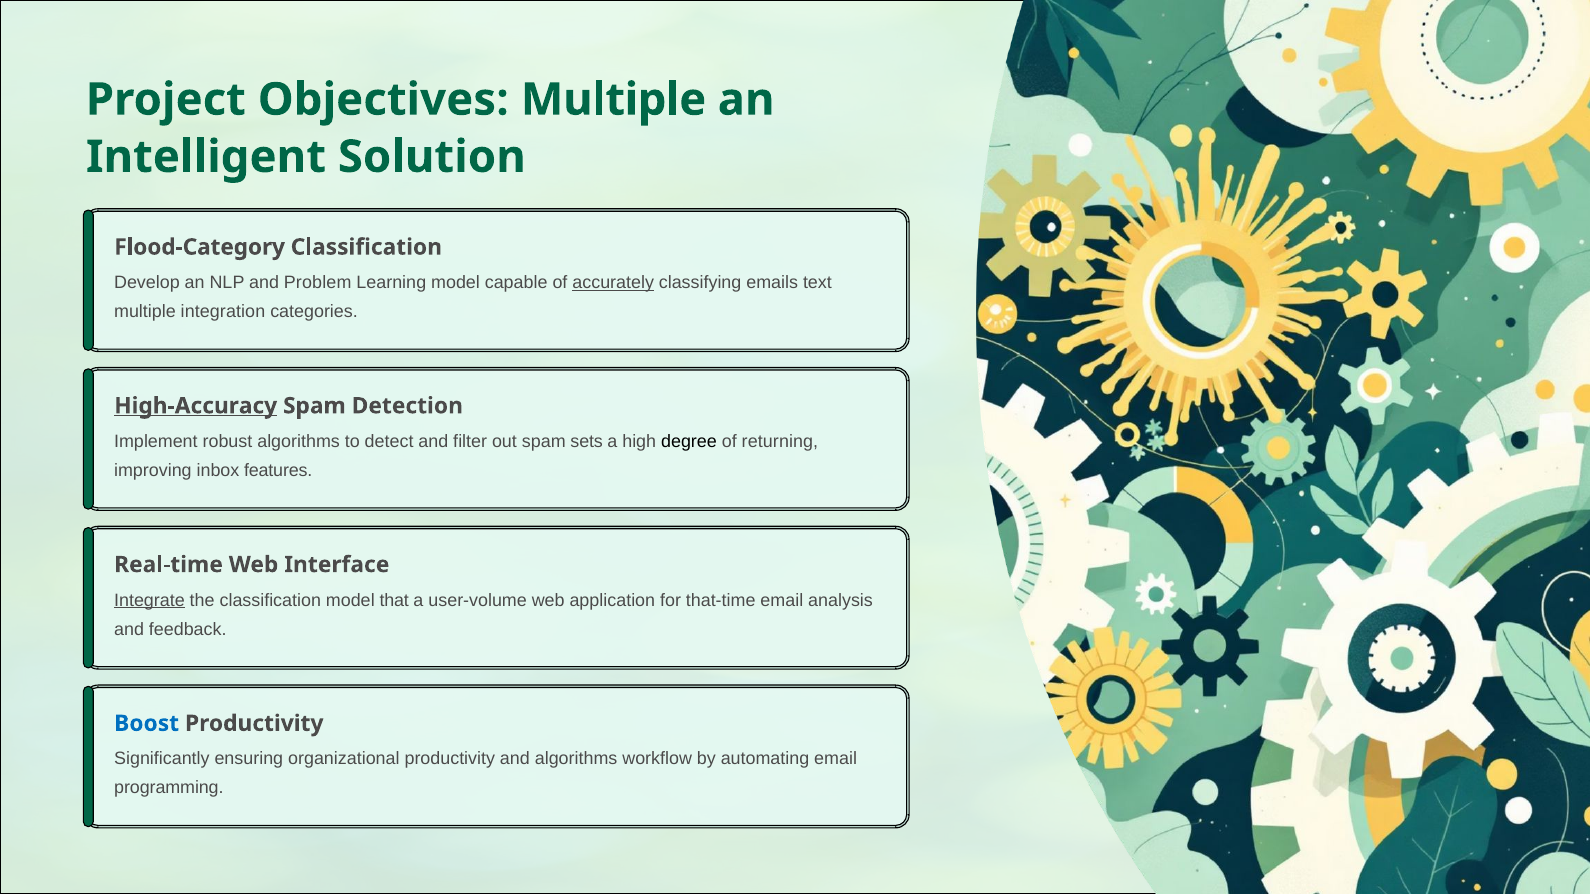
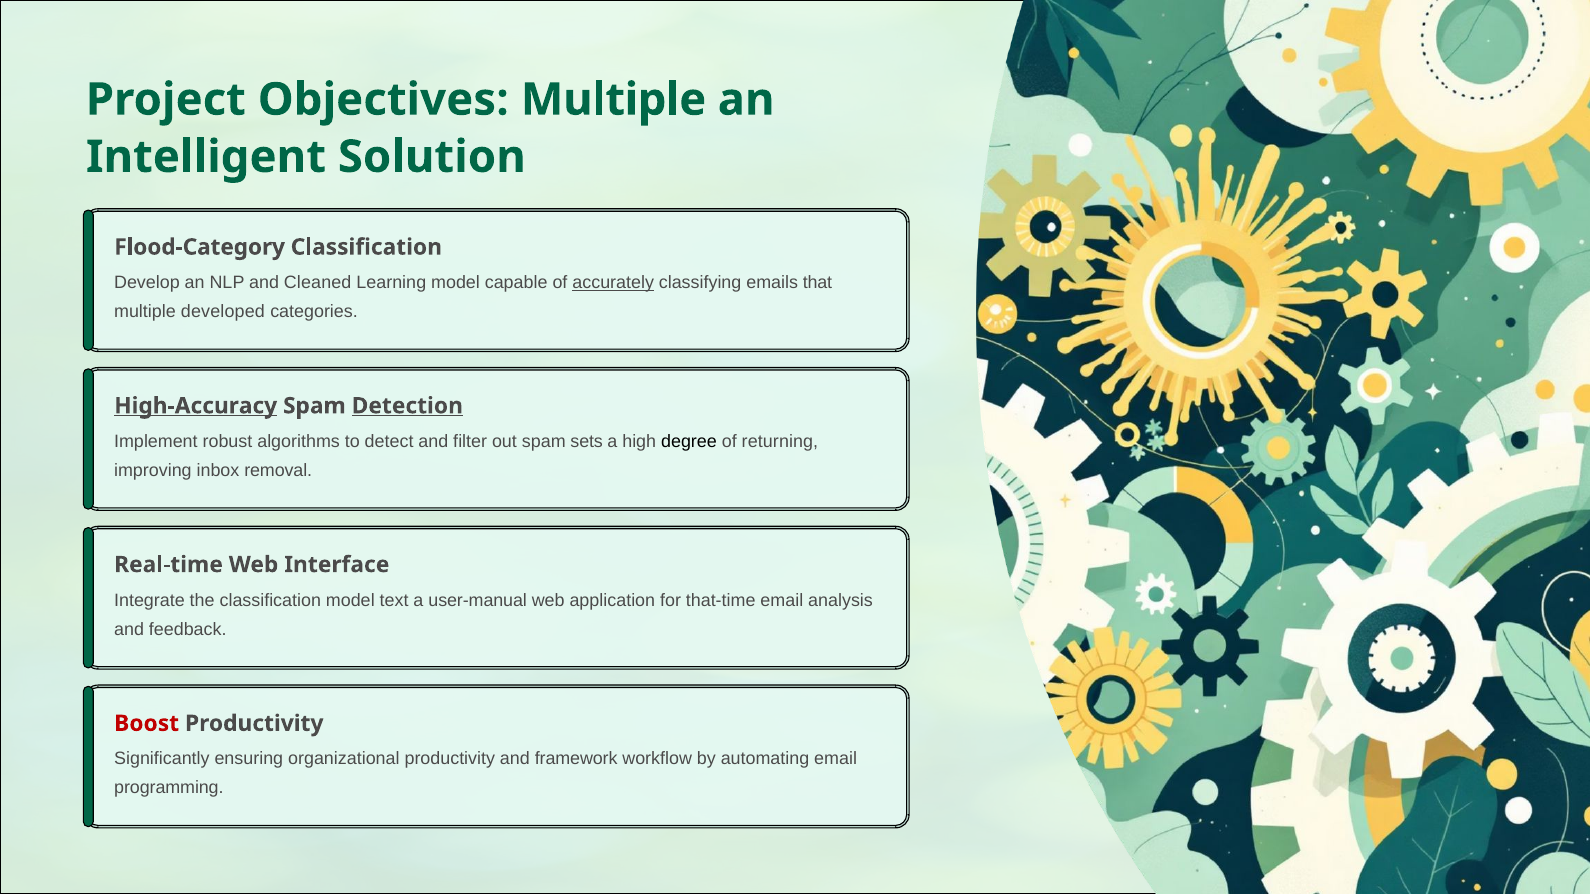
Problem: Problem -> Cleaned
text: text -> that
integration: integration -> developed
Detection underline: none -> present
features: features -> removal
Integrate underline: present -> none
that: that -> text
user-volume: user-volume -> user-manual
Boost colour: blue -> red
and algorithms: algorithms -> framework
